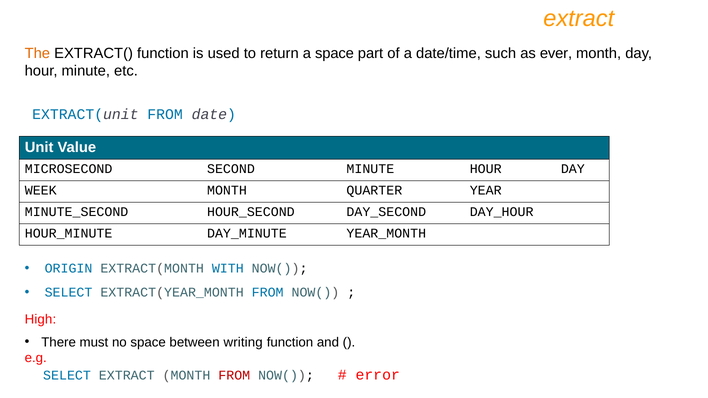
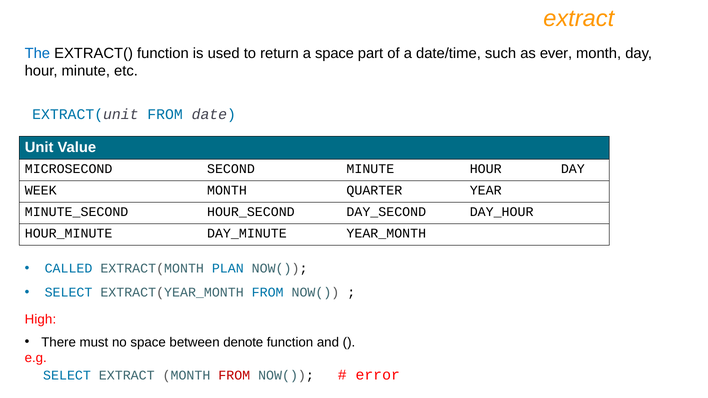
The colour: orange -> blue
ORIGIN: ORIGIN -> CALLED
WITH: WITH -> PLAN
writing: writing -> denote
